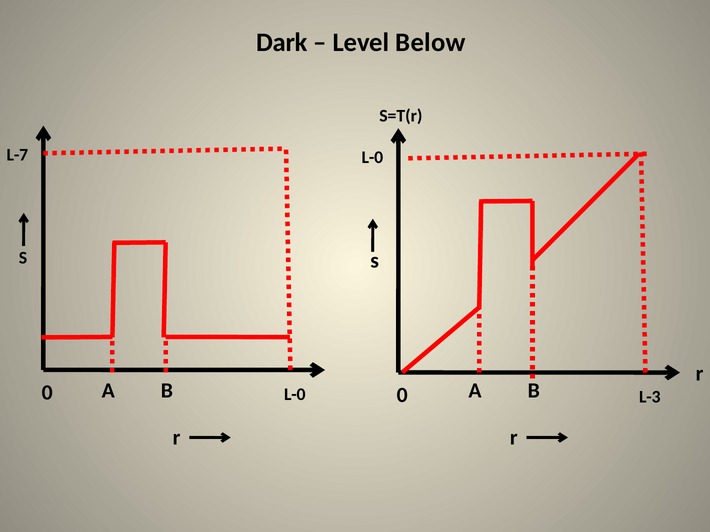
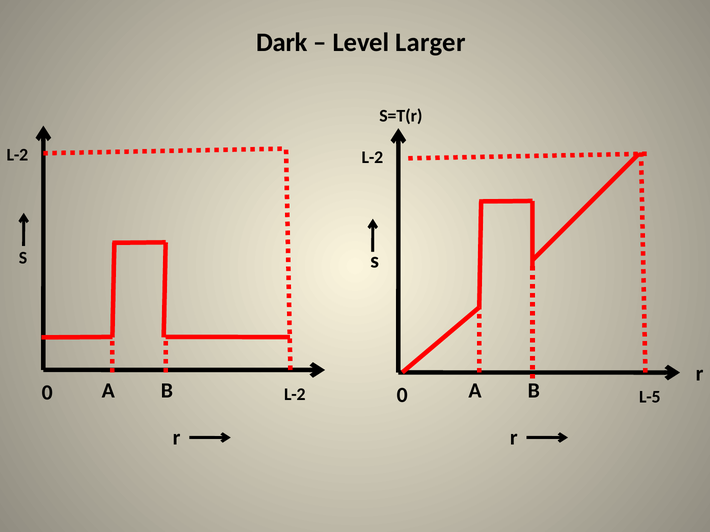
Below: Below -> Larger
L-7 at (17, 155): L-7 -> L-2
L-0 at (372, 157): L-0 -> L-2
0 L-0: L-0 -> L-2
L-3: L-3 -> L-5
